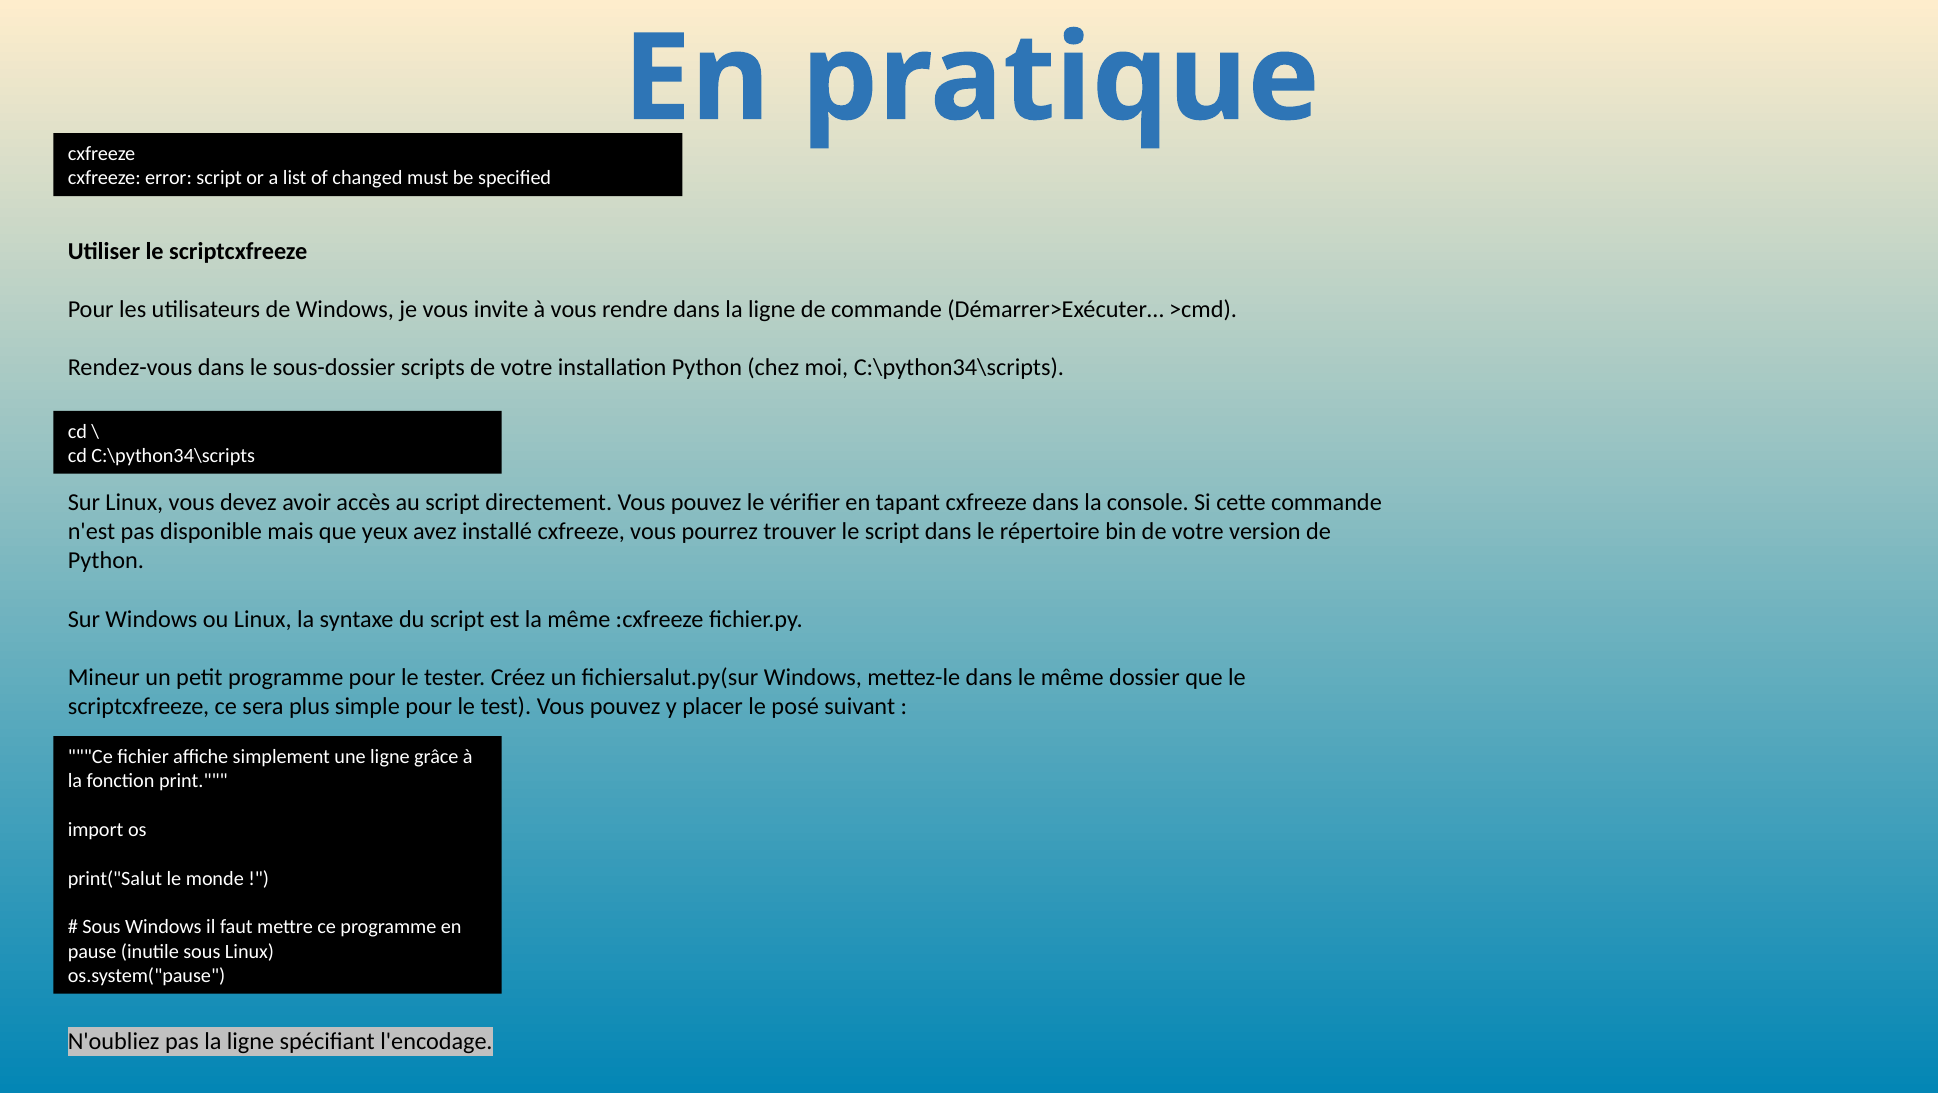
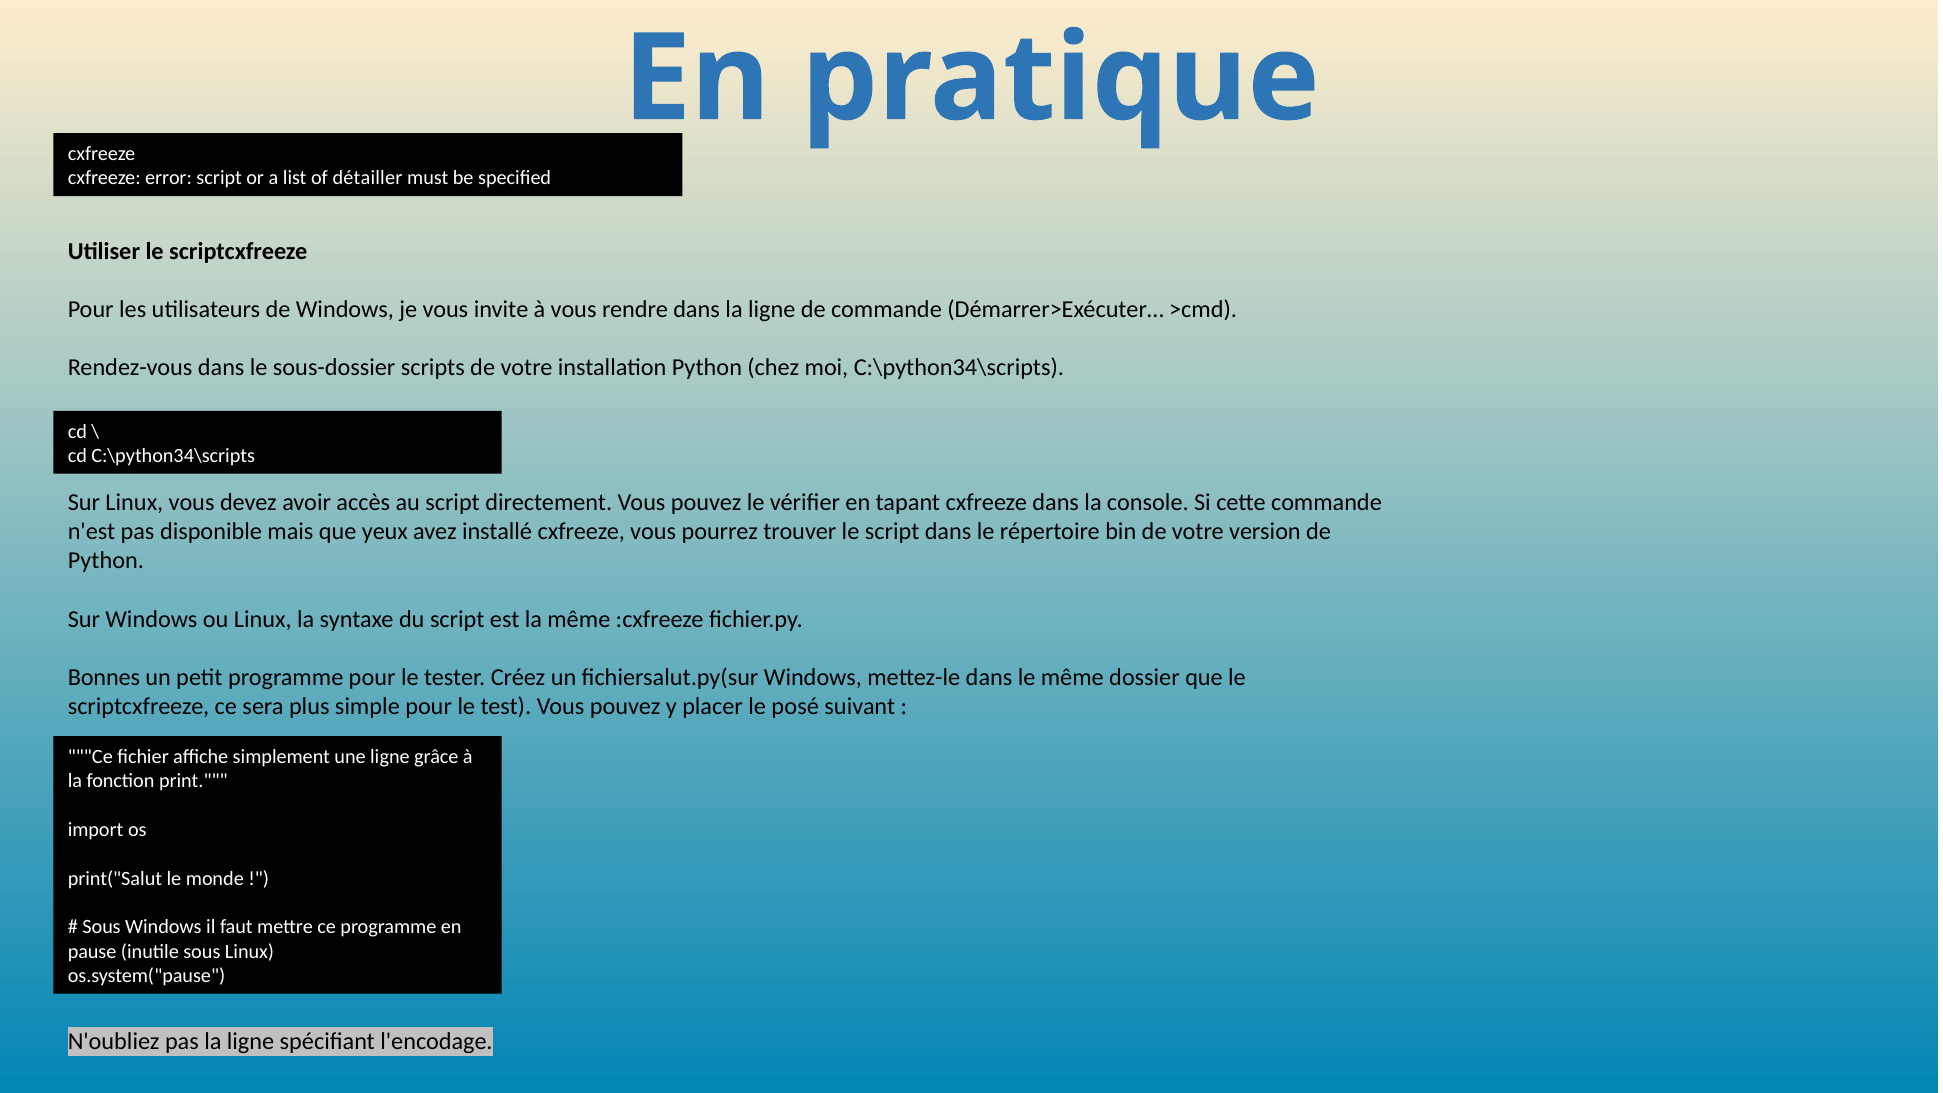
changed: changed -> détailler
Mineur: Mineur -> Bonnes
